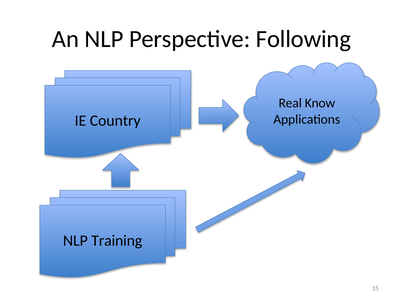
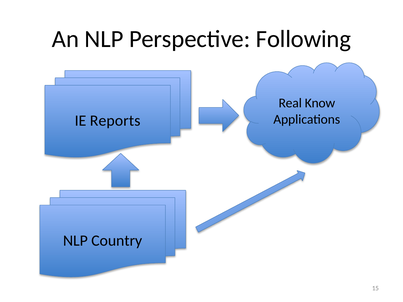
Country: Country -> Reports
Training: Training -> Country
